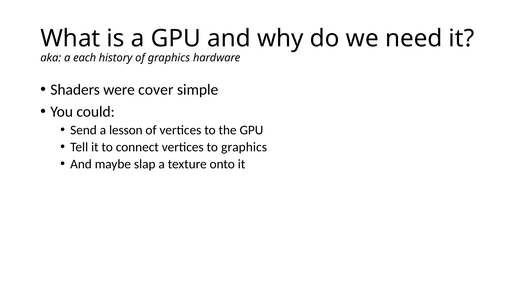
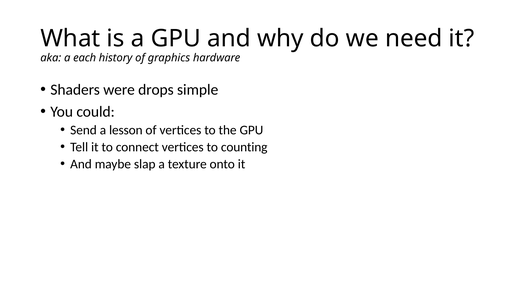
cover: cover -> drops
to graphics: graphics -> counting
